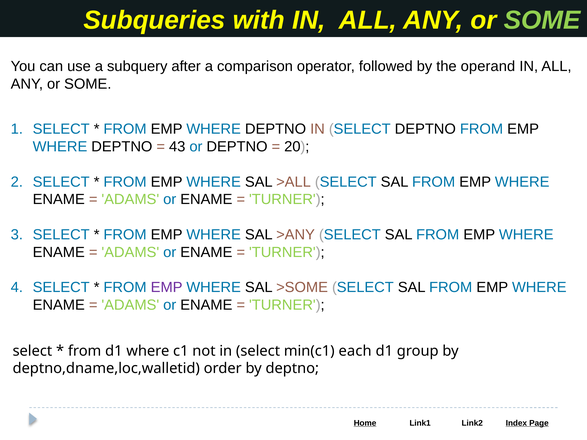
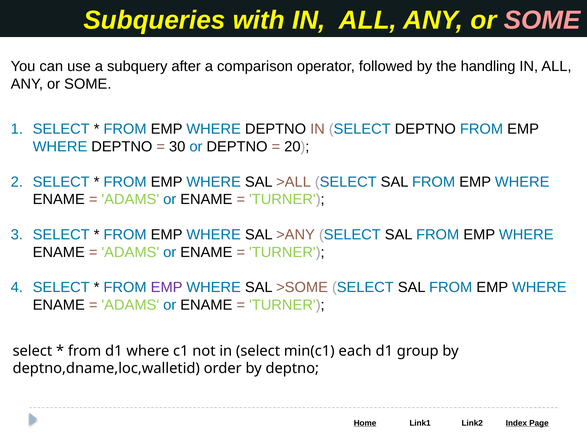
SOME at (542, 20) colour: light green -> pink
operand: operand -> handling
43: 43 -> 30
